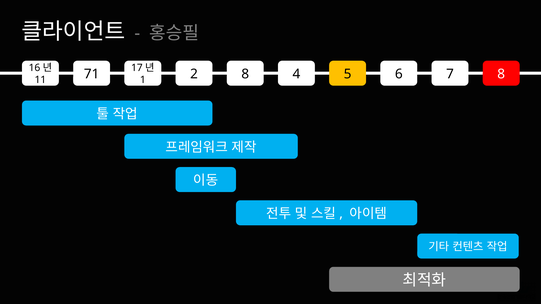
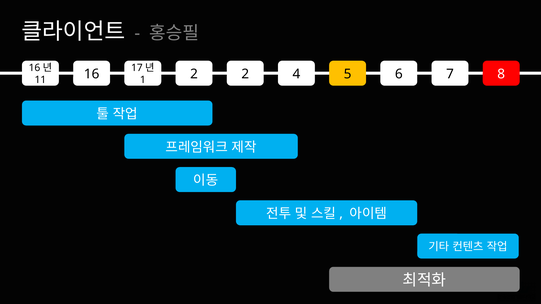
2 8: 8 -> 2
71: 71 -> 16
